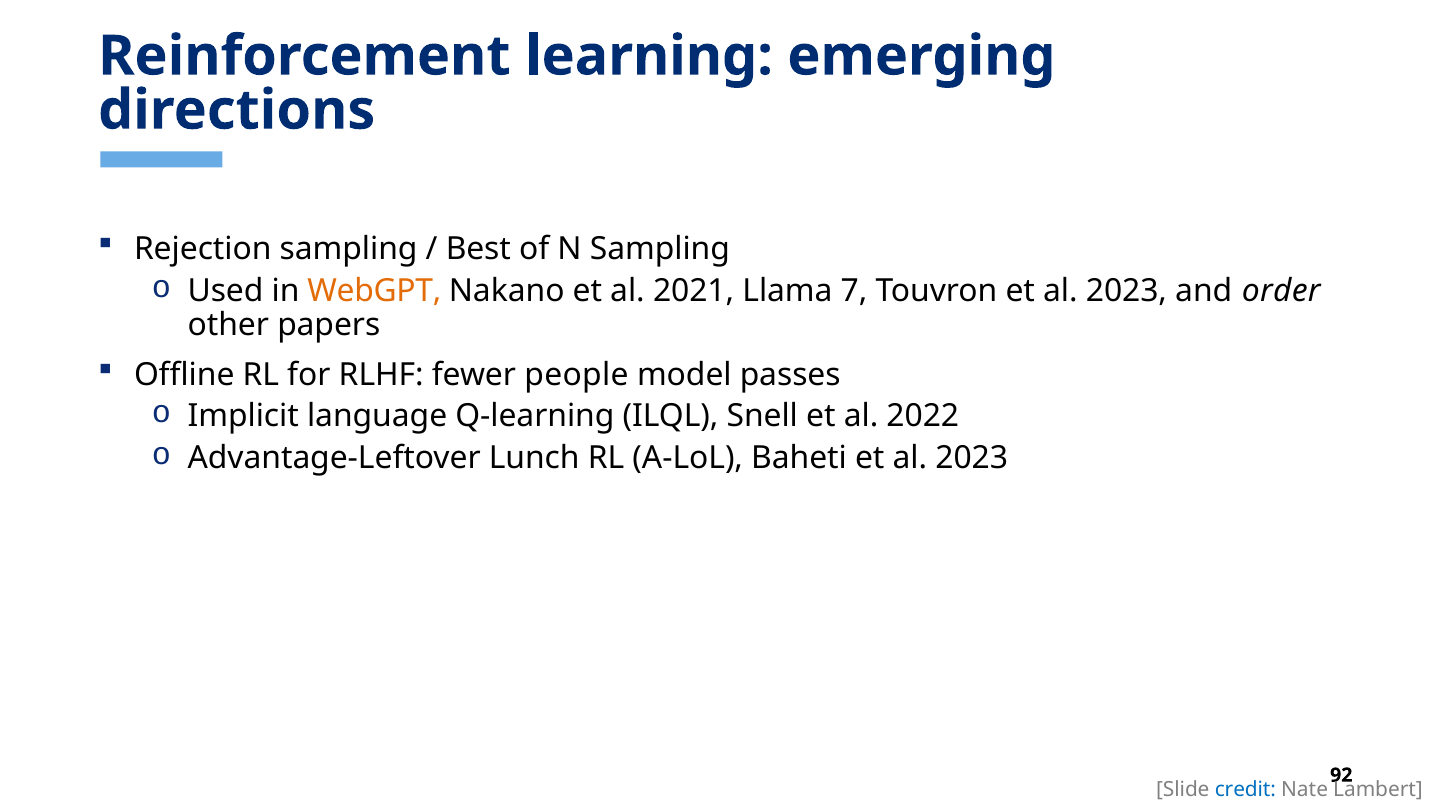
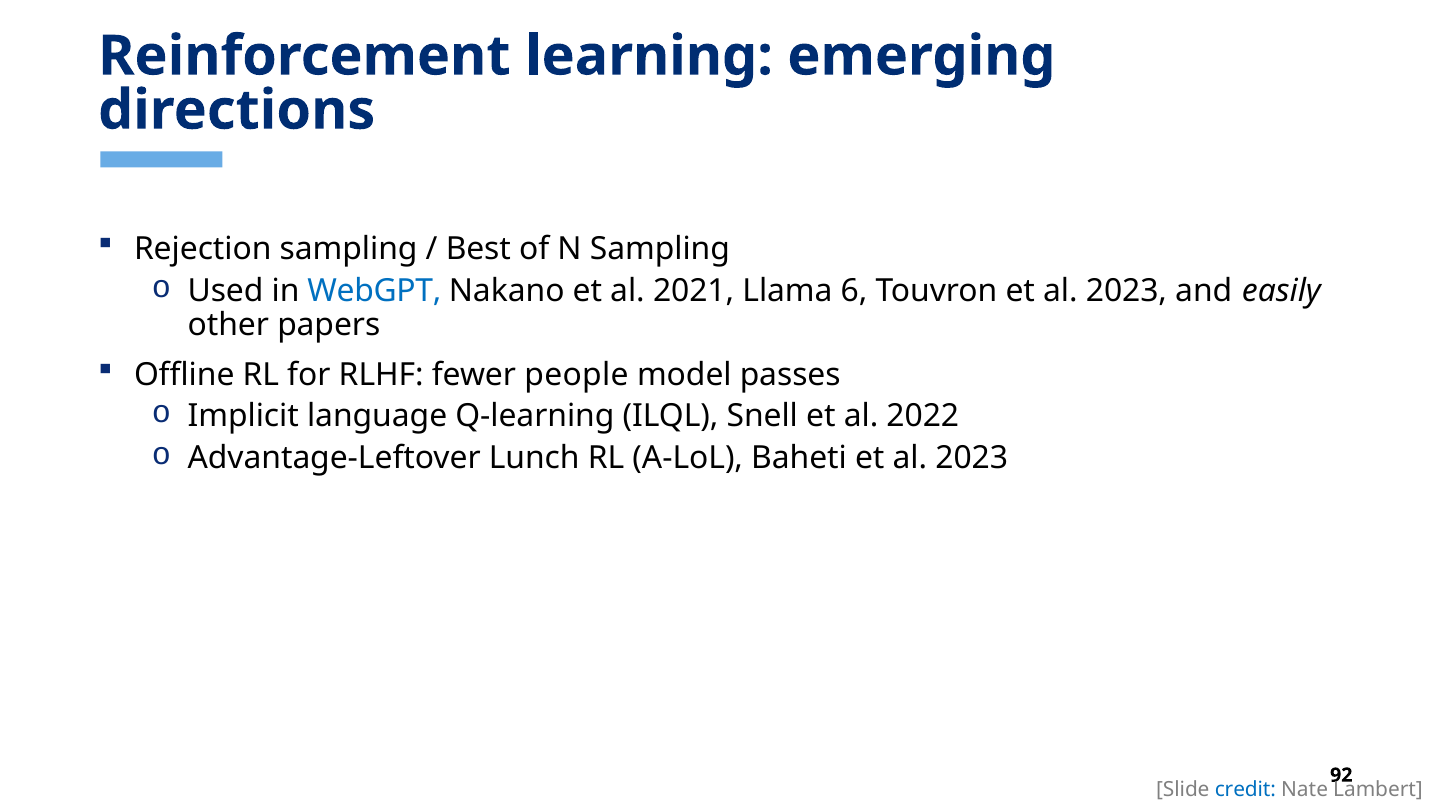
WebGPT colour: orange -> blue
7: 7 -> 6
order: order -> easily
